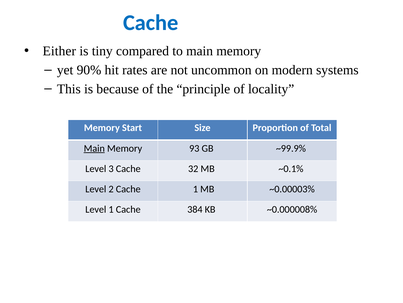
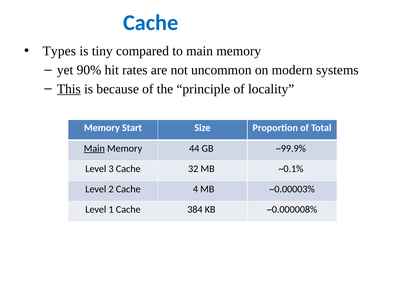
Either: Either -> Types
This underline: none -> present
93: 93 -> 44
Cache 1: 1 -> 4
